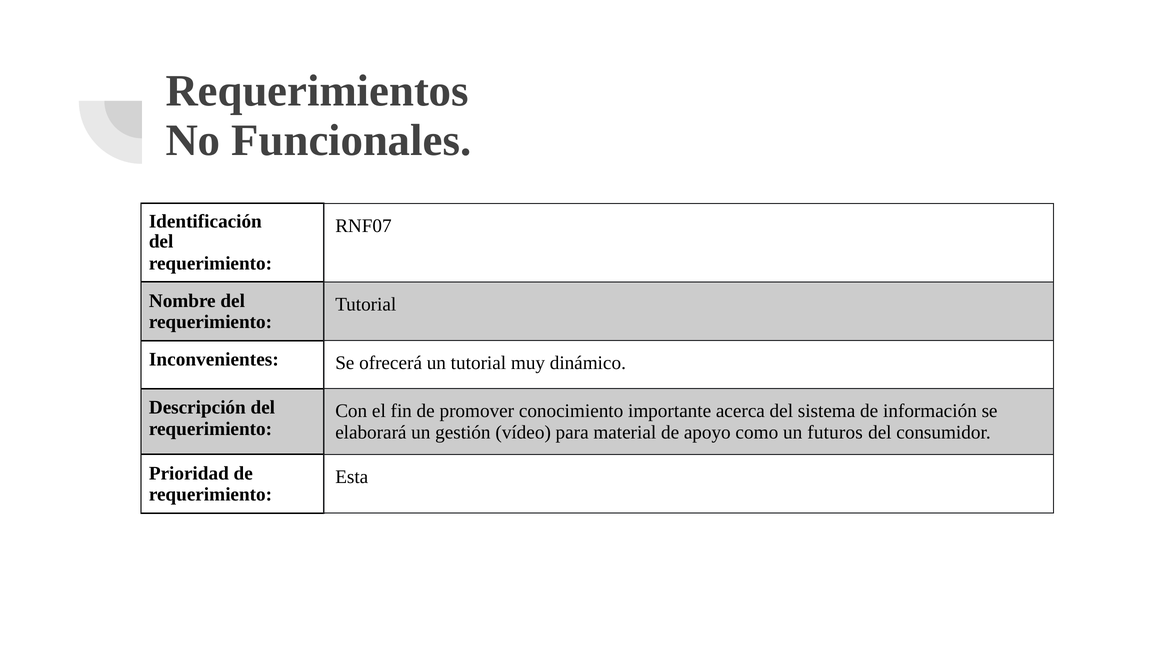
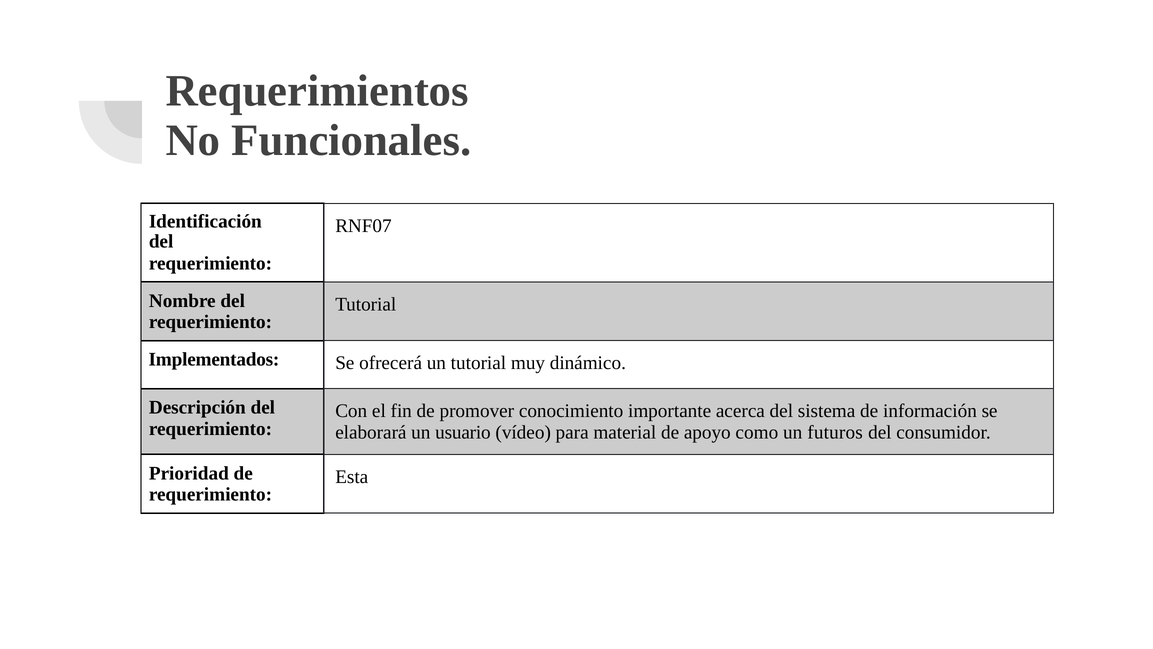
Inconvenientes: Inconvenientes -> Implementados
gestión: gestión -> usuario
